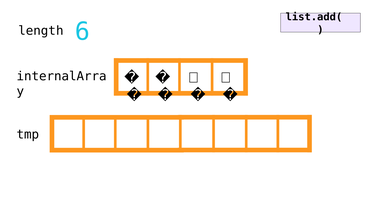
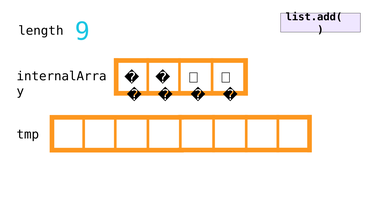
6: 6 -> 9
